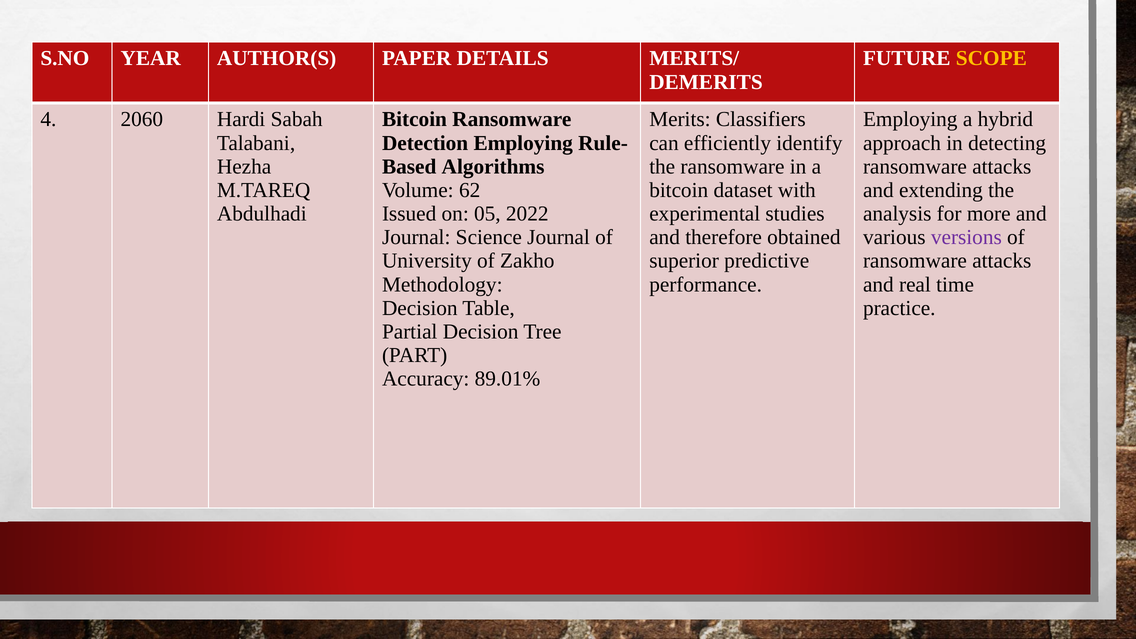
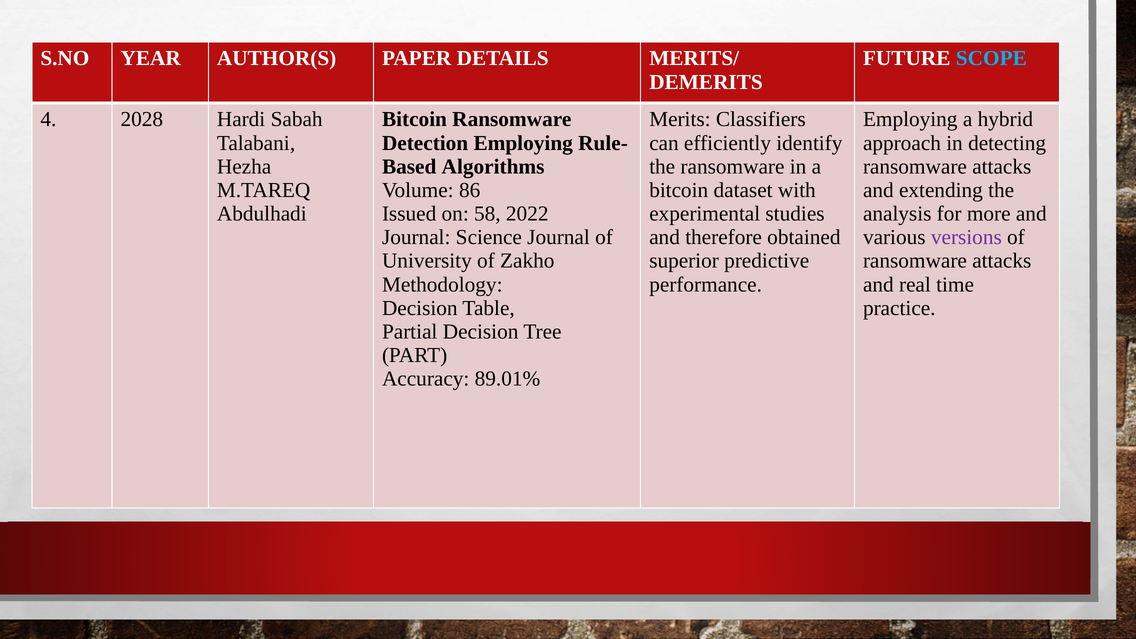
SCOPE colour: yellow -> light blue
2060: 2060 -> 2028
62: 62 -> 86
05: 05 -> 58
